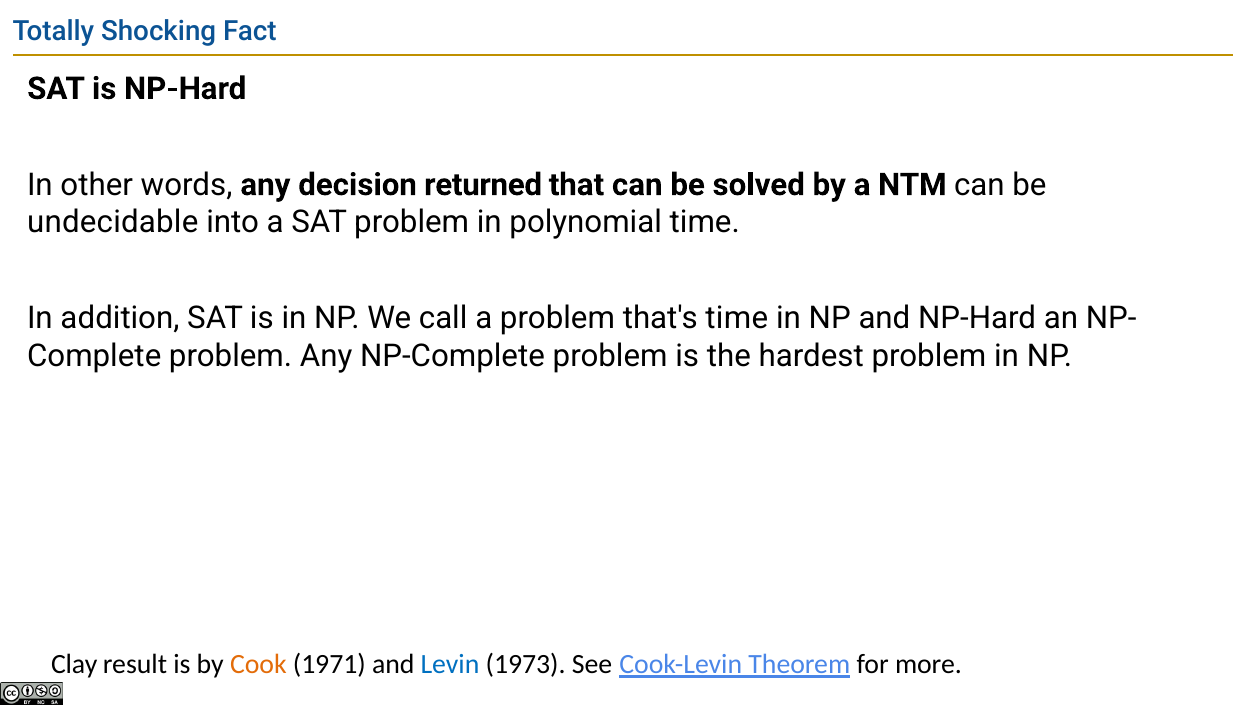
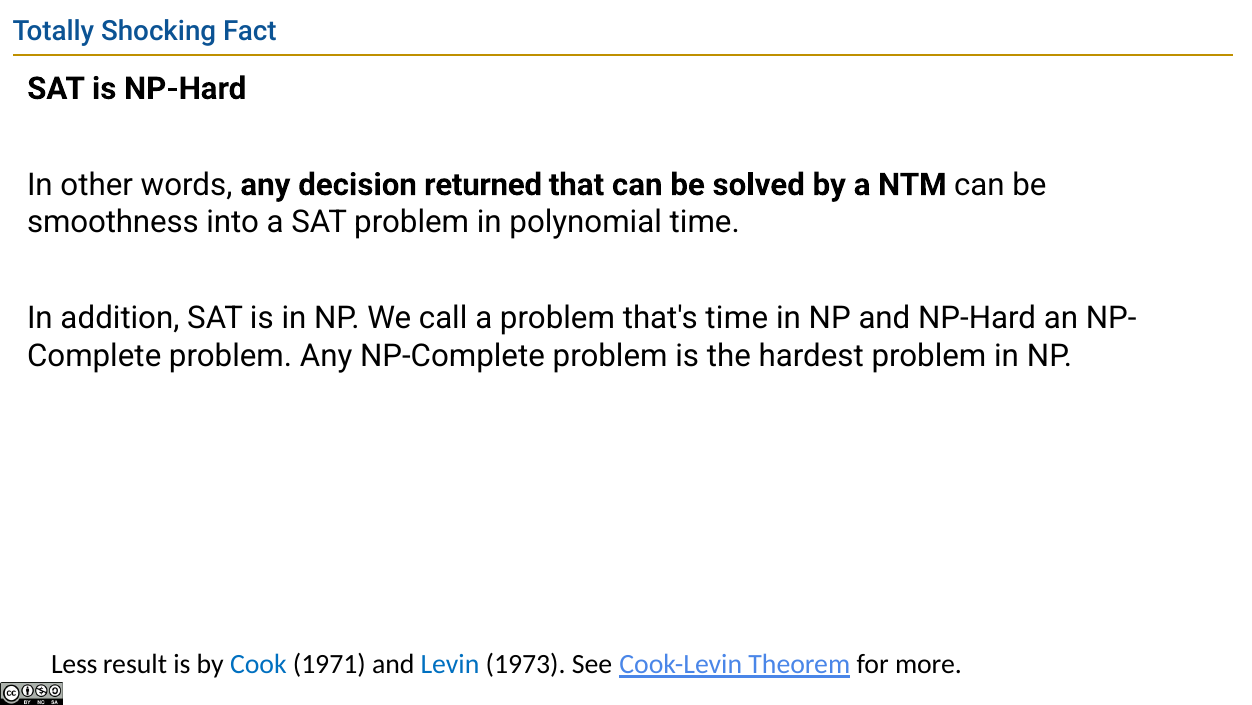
undecidable: undecidable -> smoothness
Clay: Clay -> Less
Cook colour: orange -> blue
